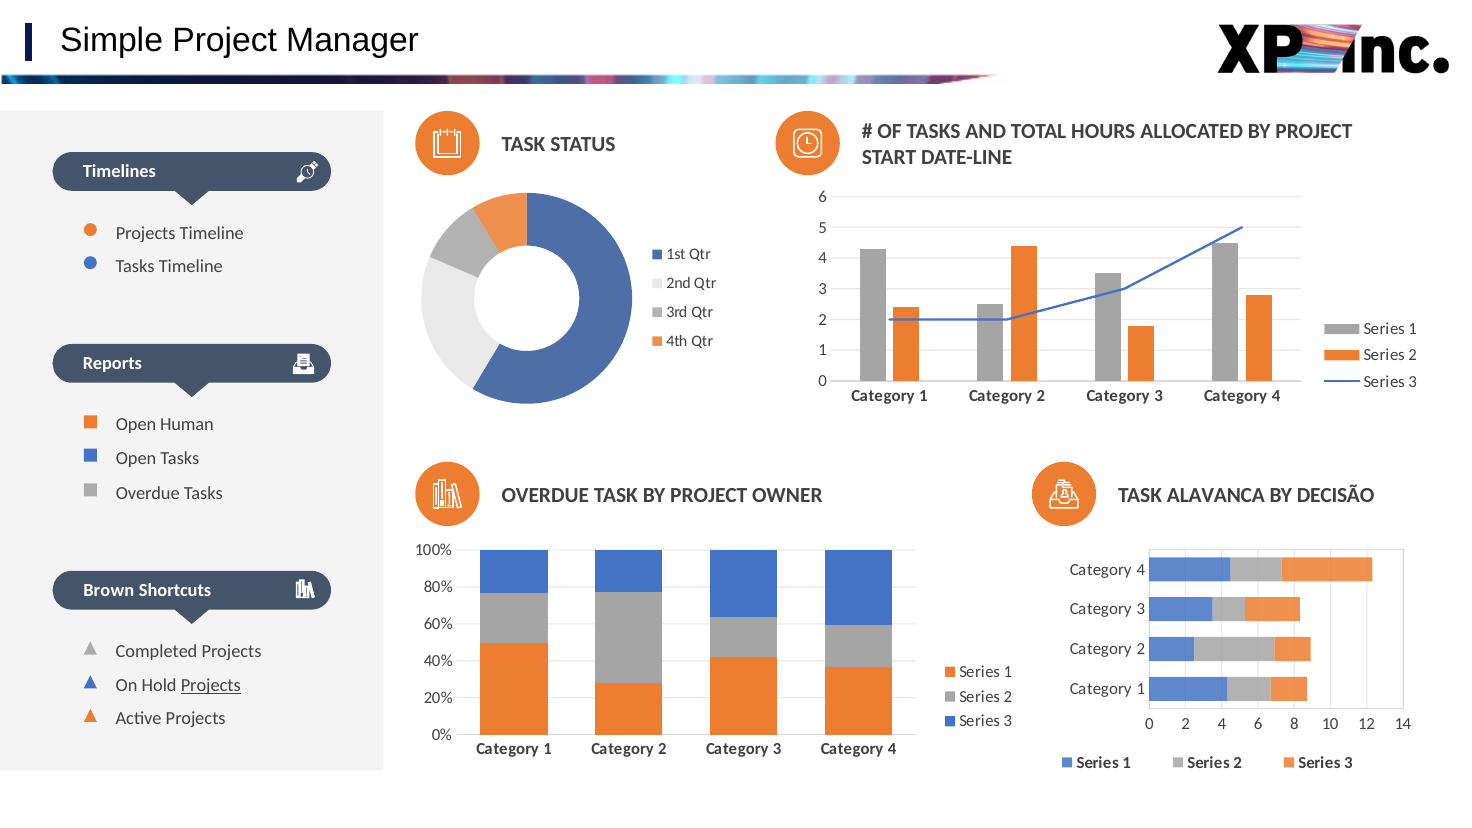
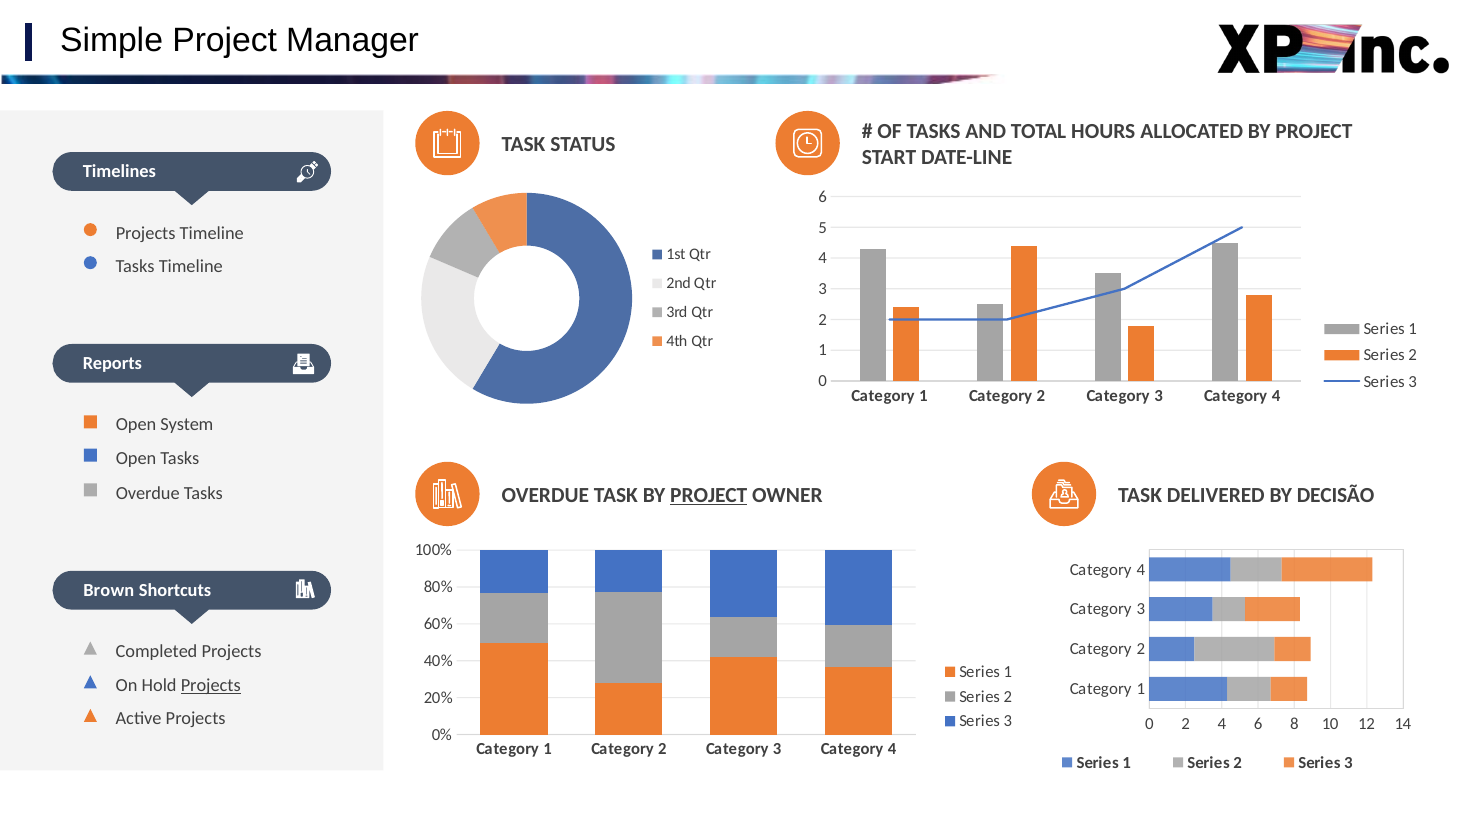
Human: Human -> System
PROJECT at (709, 495) underline: none -> present
ALAVANCA: ALAVANCA -> DELIVERED
